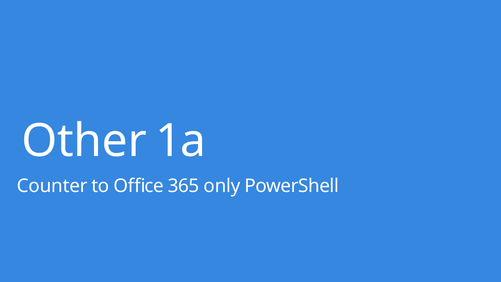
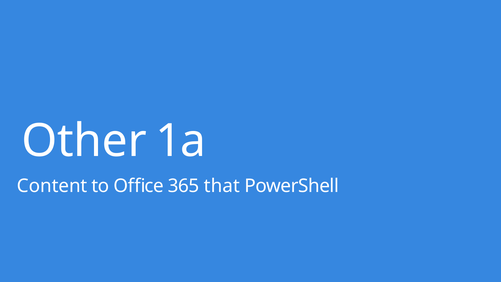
Counter: Counter -> Content
only: only -> that
